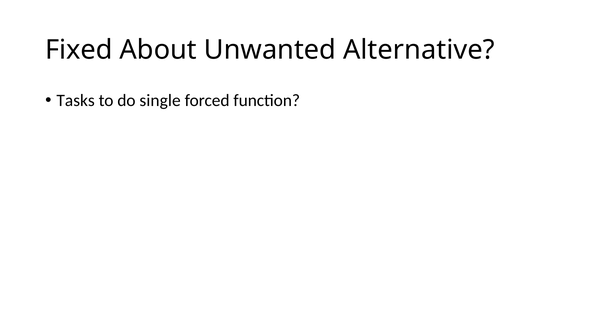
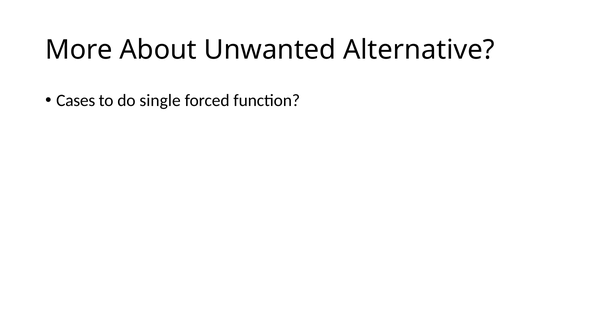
Fixed: Fixed -> More
Tasks: Tasks -> Cases
